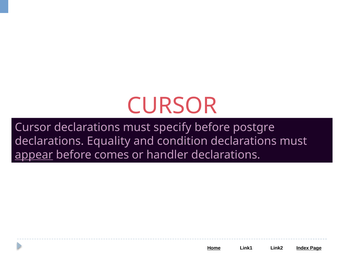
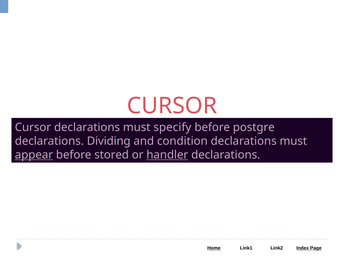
Equality: Equality -> Dividing
comes: comes -> stored
handler underline: none -> present
